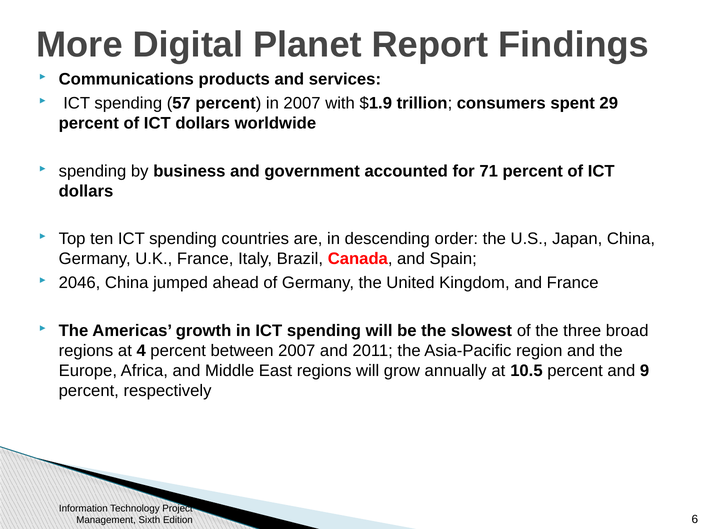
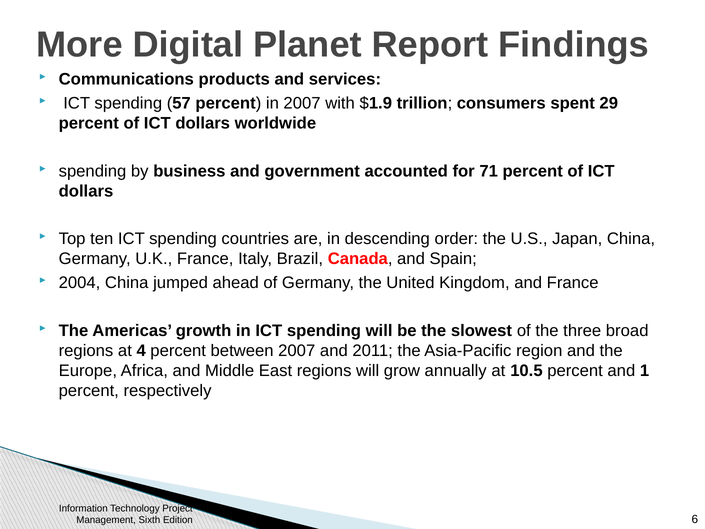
2046: 2046 -> 2004
9: 9 -> 1
